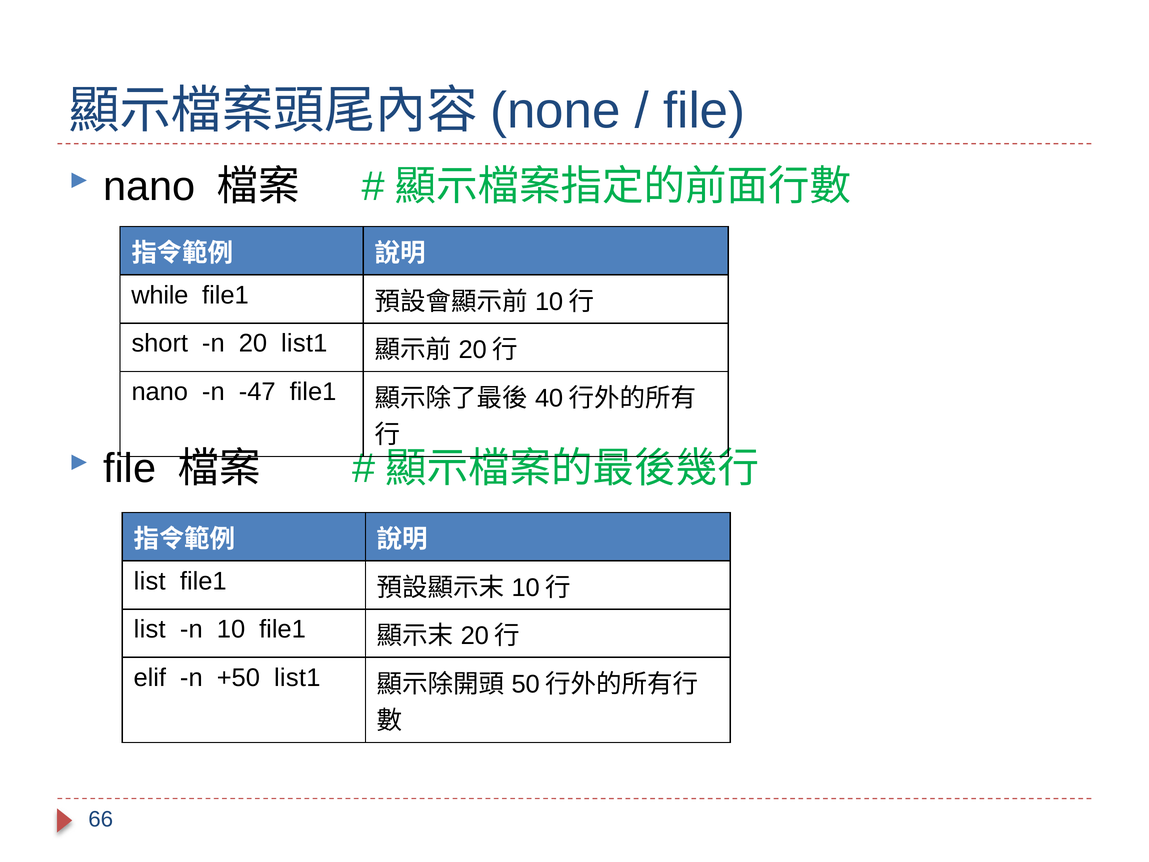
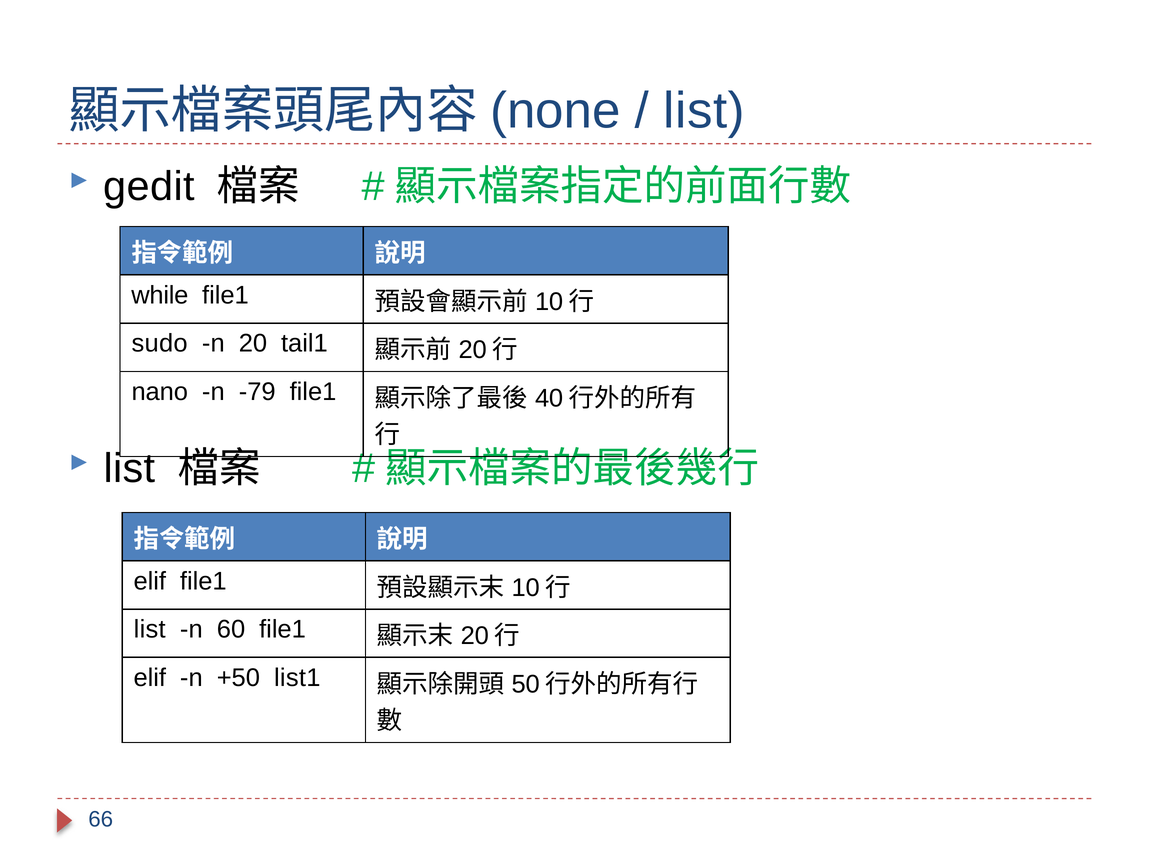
file at (704, 111): file -> list
nano at (149, 187): nano -> gedit
short: short -> sudo
20 list1: list1 -> tail1
-47: -47 -> -79
file at (130, 469): file -> list
list at (150, 581): list -> elif
10: 10 -> 60
